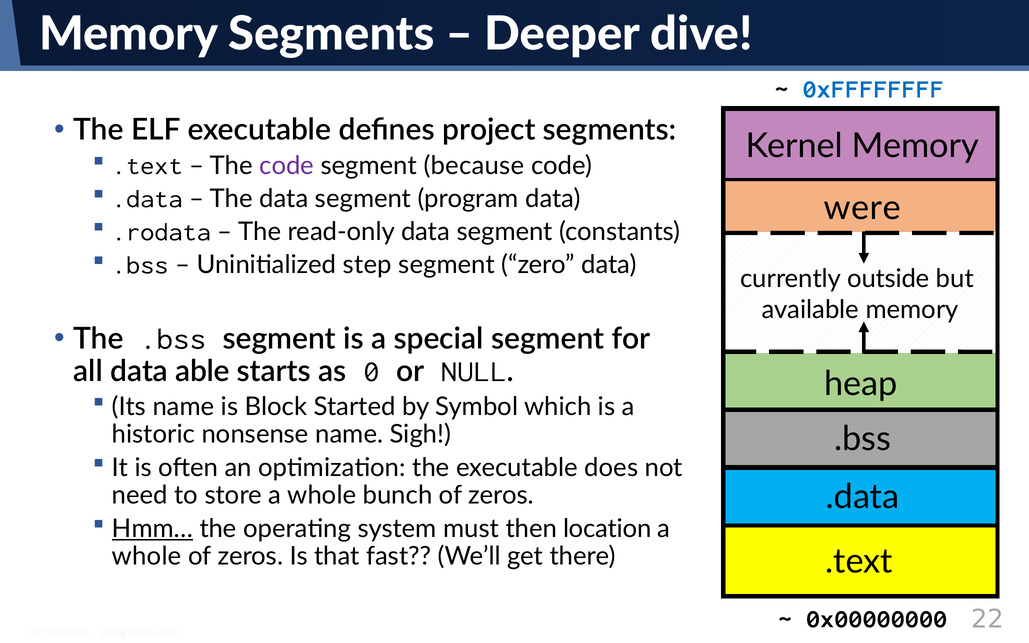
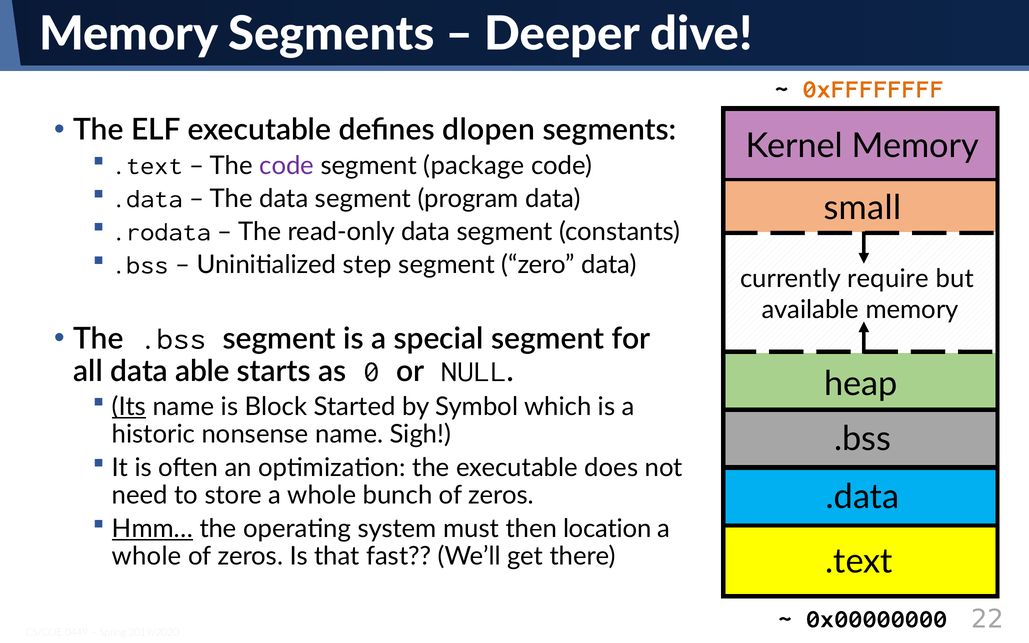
0xFFFFFFFF colour: blue -> orange
project: project -> dlopen
because: because -> package
were: were -> small
outside: outside -> require
Its underline: none -> present
